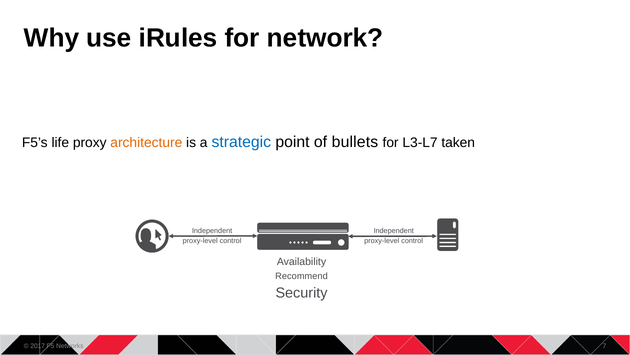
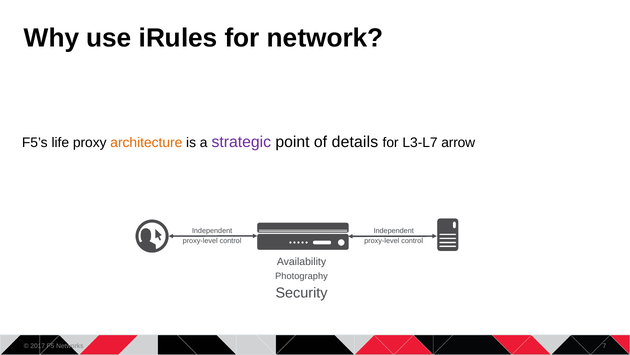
strategic colour: blue -> purple
bullets: bullets -> details
taken: taken -> arrow
Recommend: Recommend -> Photography
